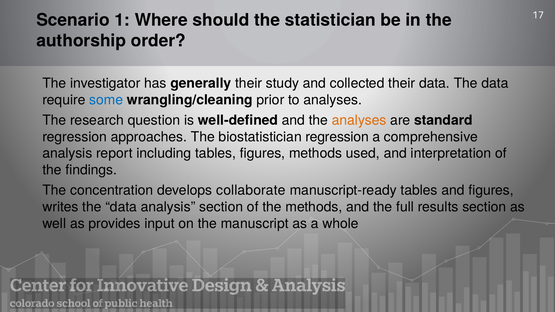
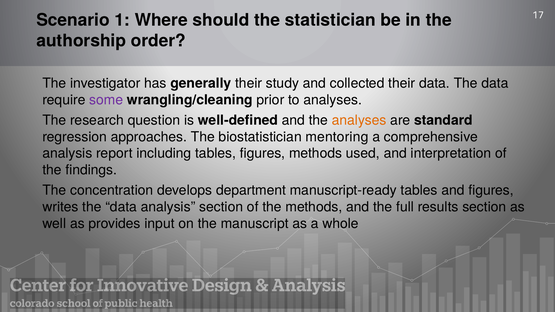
some colour: blue -> purple
biostatistician regression: regression -> mentoring
collaborate: collaborate -> department
